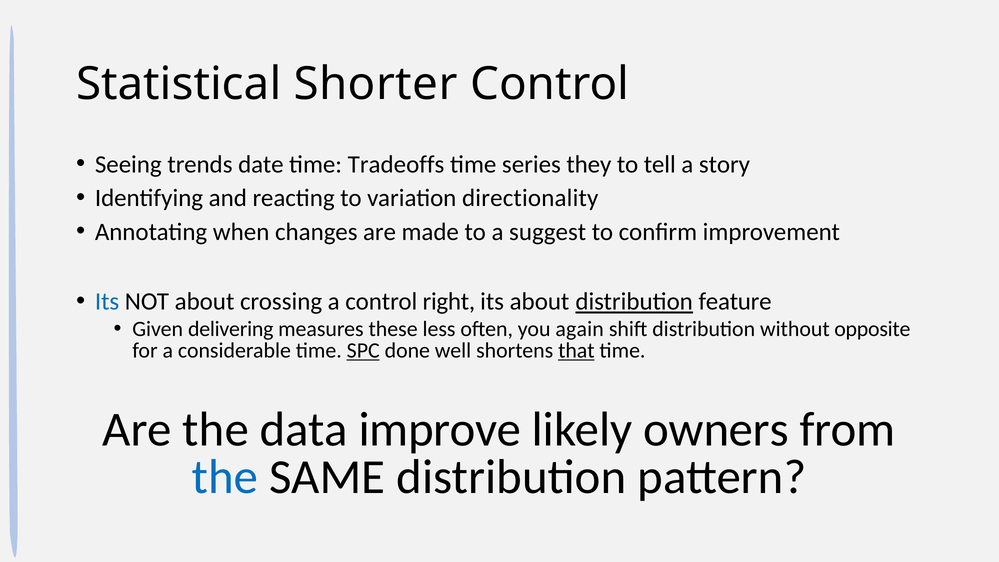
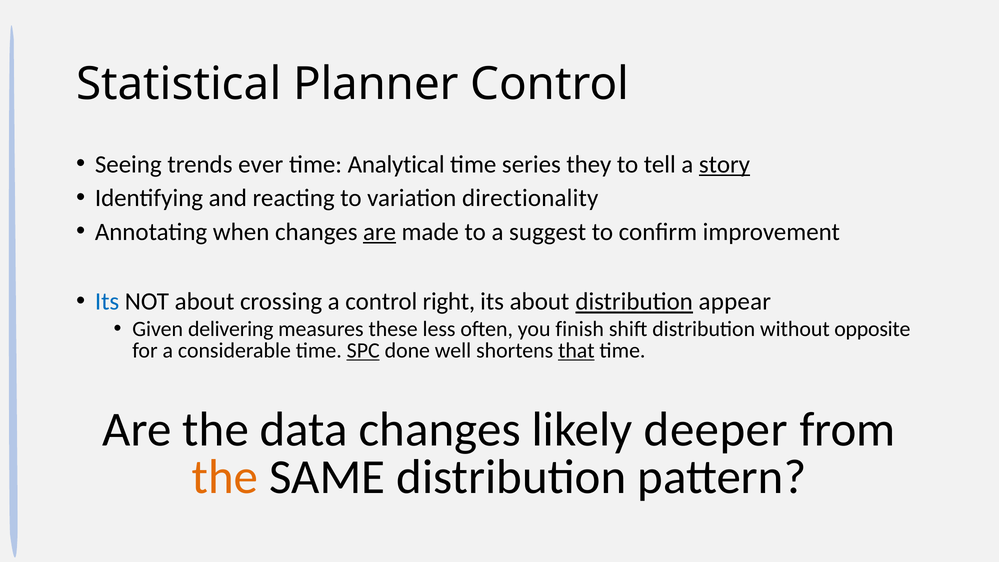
Shorter: Shorter -> Planner
date: date -> ever
Tradeoffs: Tradeoffs -> Analytical
story underline: none -> present
are at (380, 232) underline: none -> present
feature: feature -> appear
again: again -> finish
data improve: improve -> changes
owners: owners -> deeper
the at (225, 477) colour: blue -> orange
